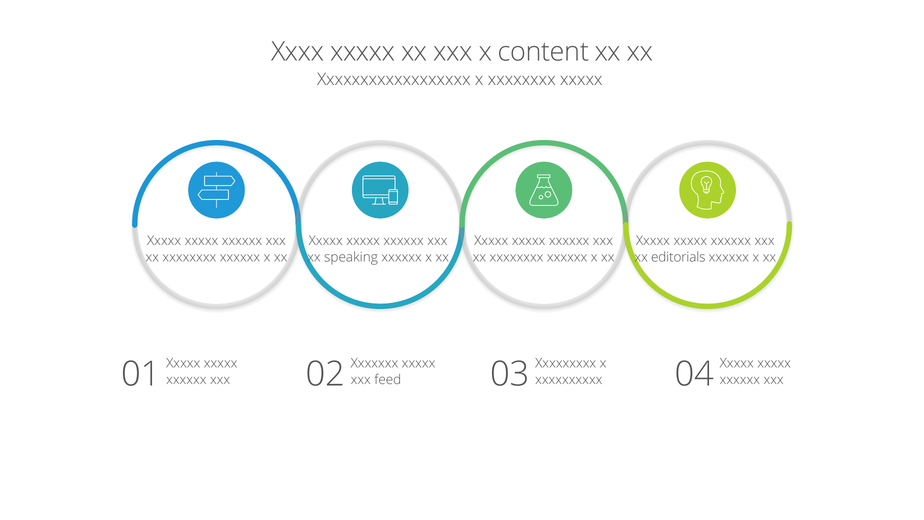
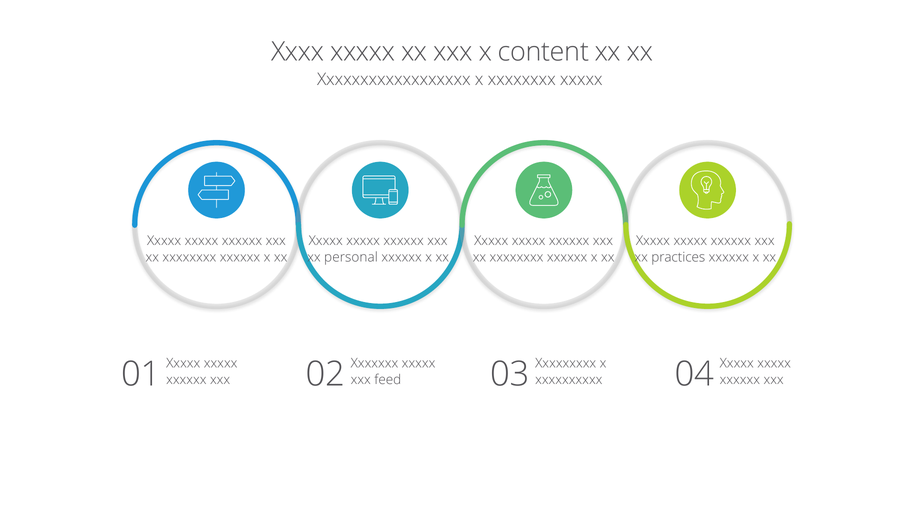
speaking: speaking -> personal
editorials: editorials -> practices
